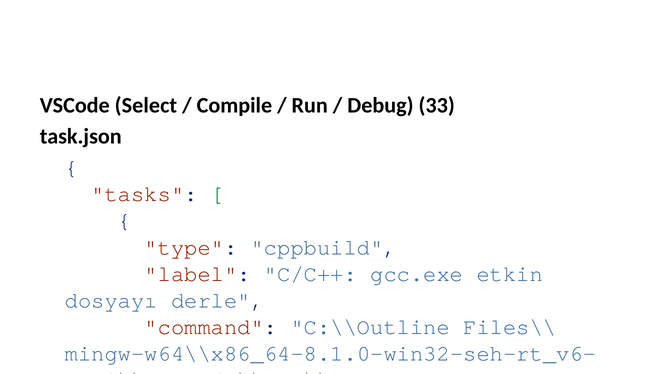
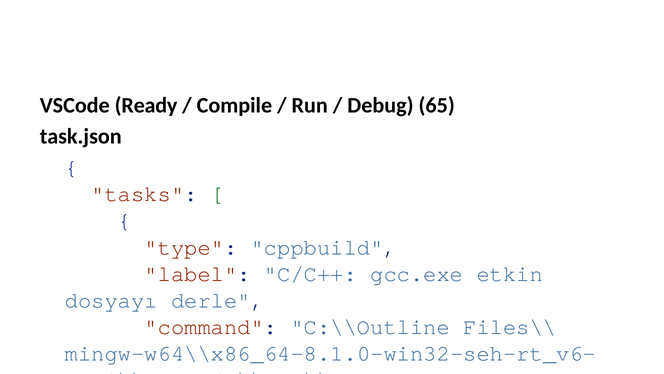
Select: Select -> Ready
33: 33 -> 65
